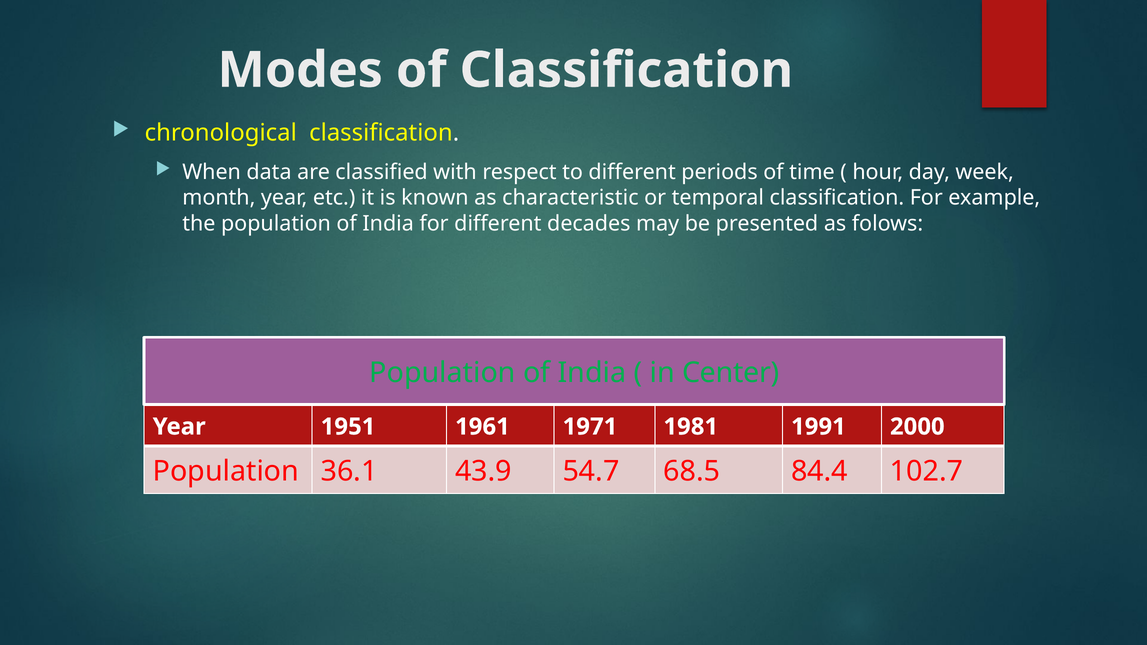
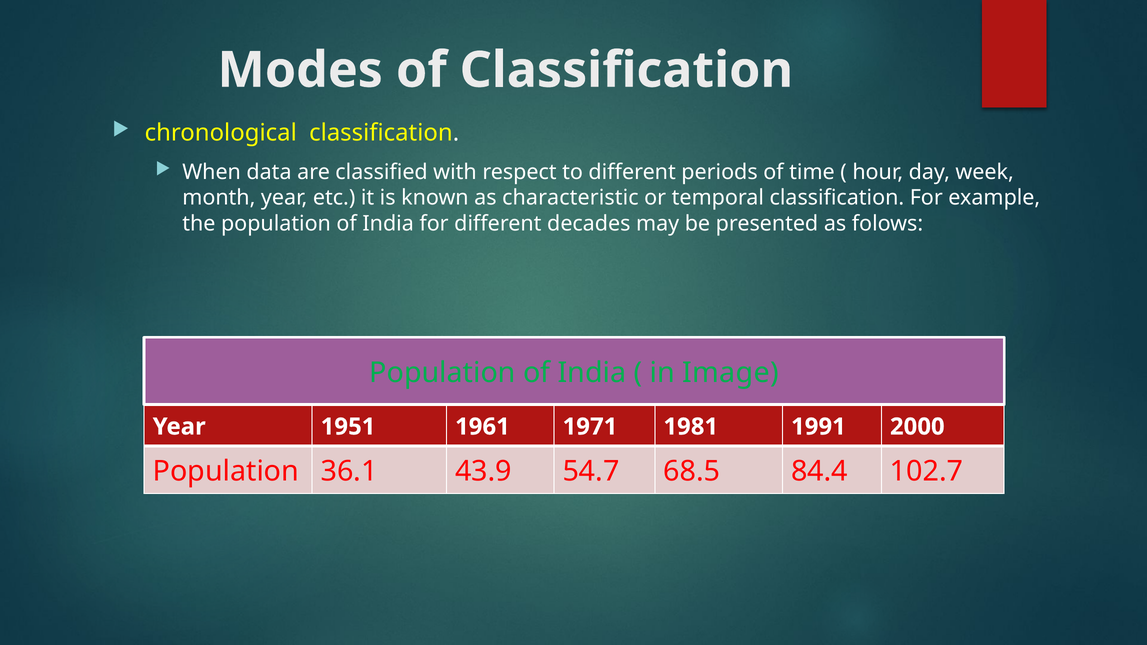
Center: Center -> Image
